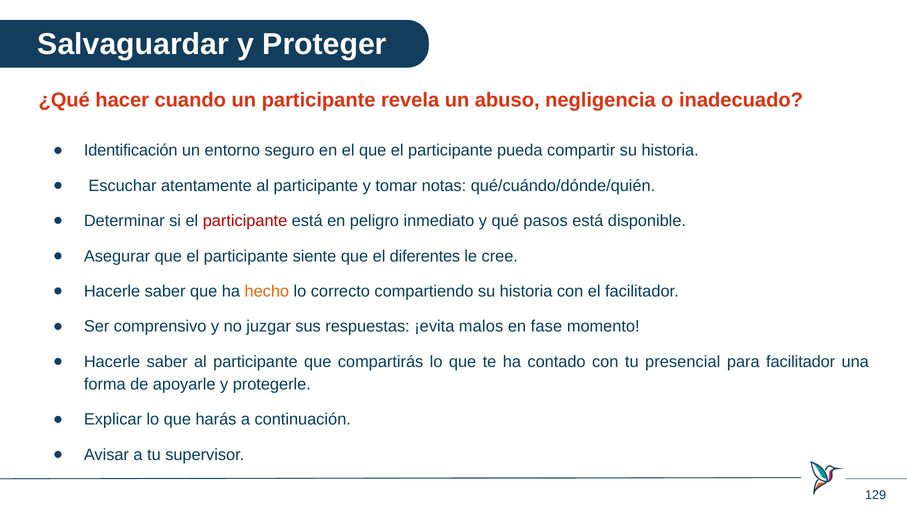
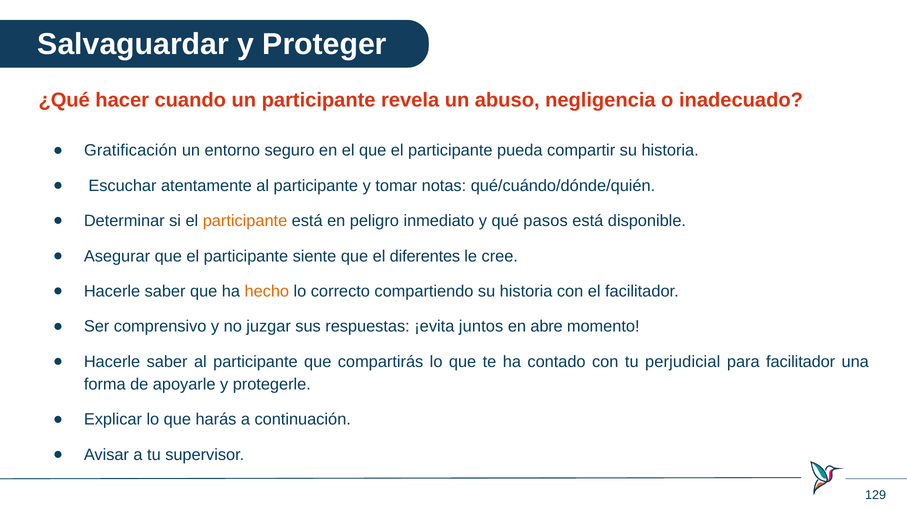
Identificación: Identificación -> Gratificación
participante at (245, 221) colour: red -> orange
malos: malos -> juntos
fase: fase -> abre
presencial: presencial -> perjudicial
